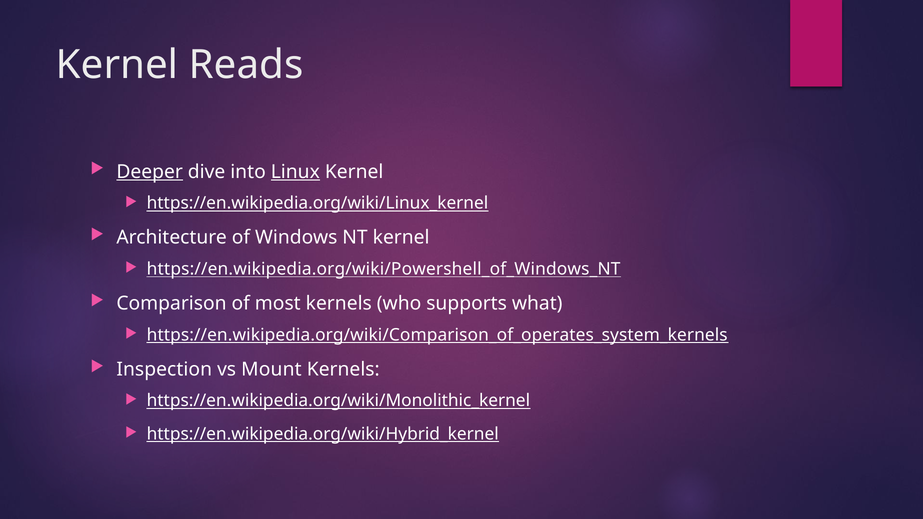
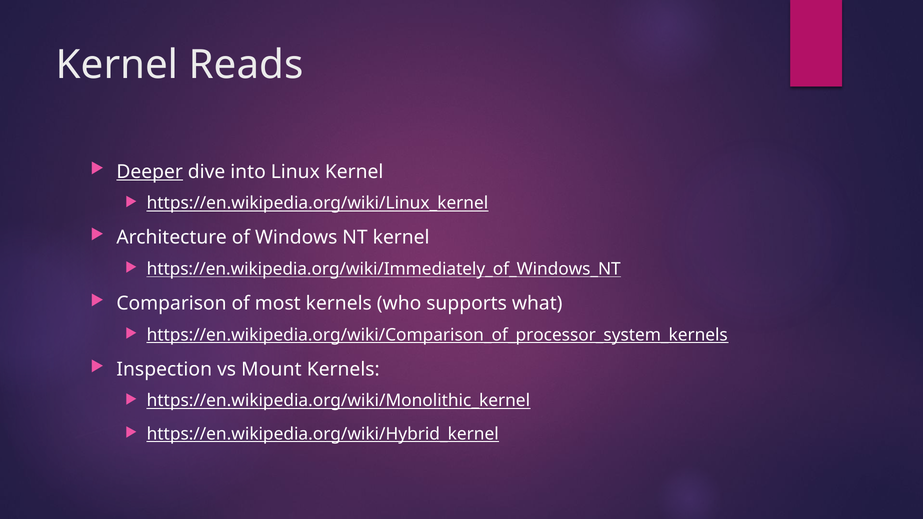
Linux underline: present -> none
https://en.wikipedia.org/wiki/Powershell_of_Windows_NT: https://en.wikipedia.org/wiki/Powershell_of_Windows_NT -> https://en.wikipedia.org/wiki/Immediately_of_Windows_NT
https://en.wikipedia.org/wiki/Comparison_of_operates_system_kernels: https://en.wikipedia.org/wiki/Comparison_of_operates_system_kernels -> https://en.wikipedia.org/wiki/Comparison_of_processor_system_kernels
